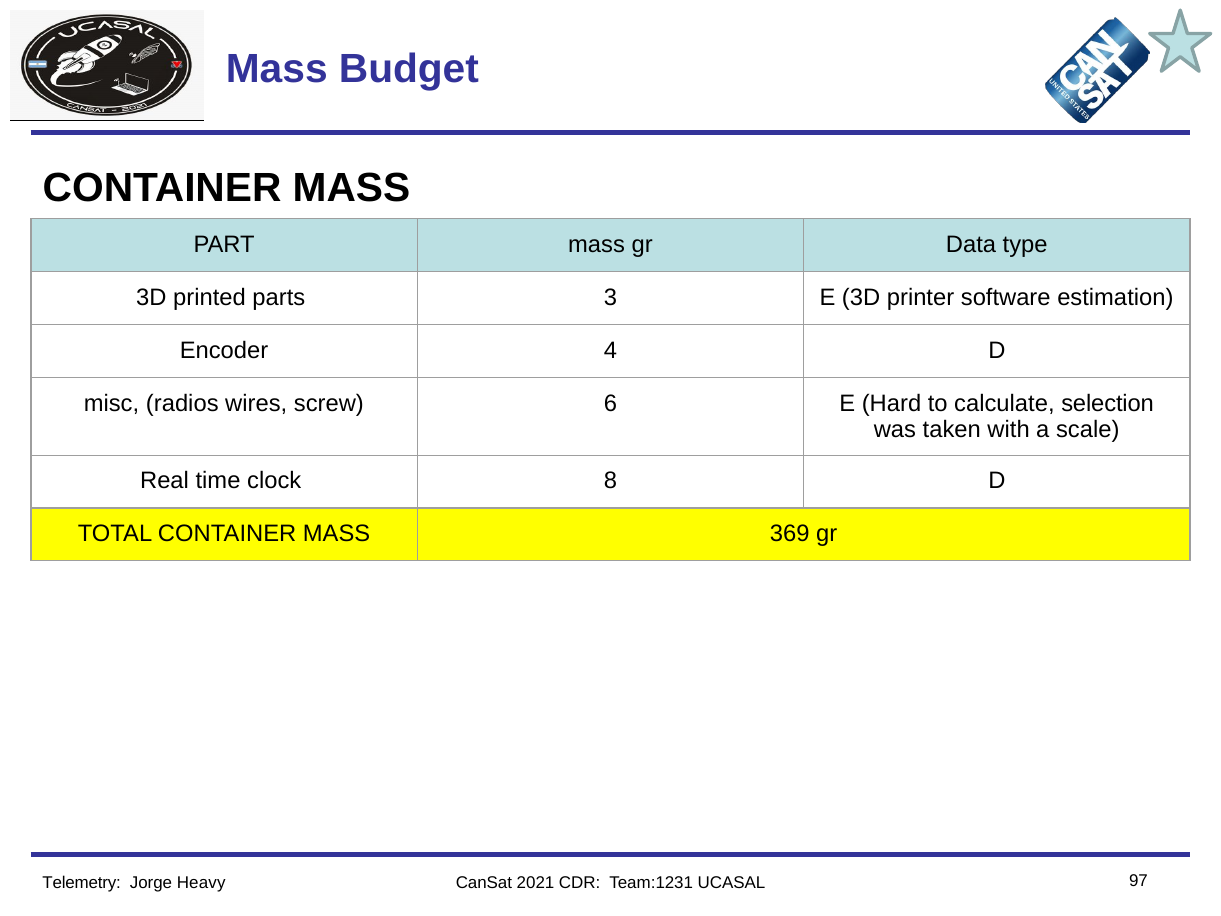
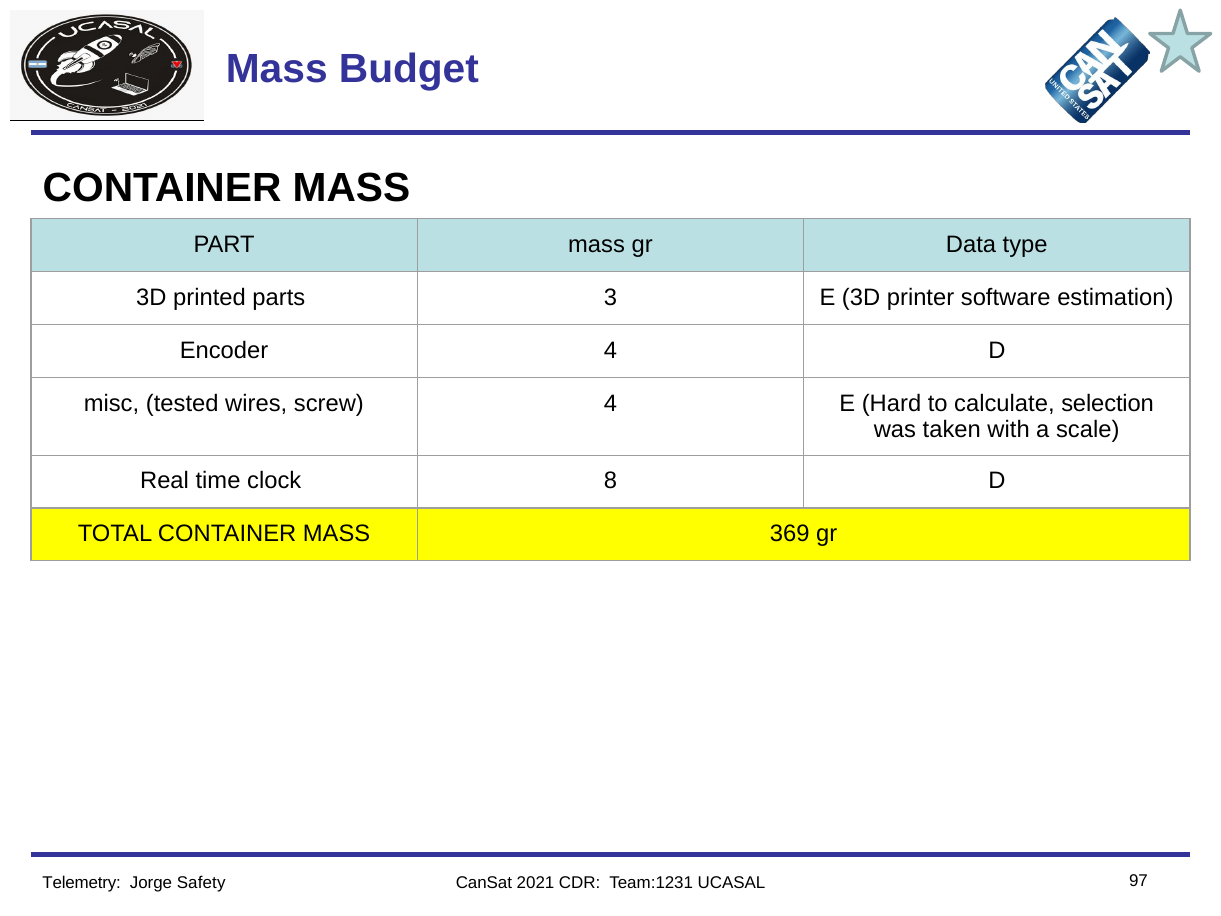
radios: radios -> tested
screw 6: 6 -> 4
Heavy: Heavy -> Safety
